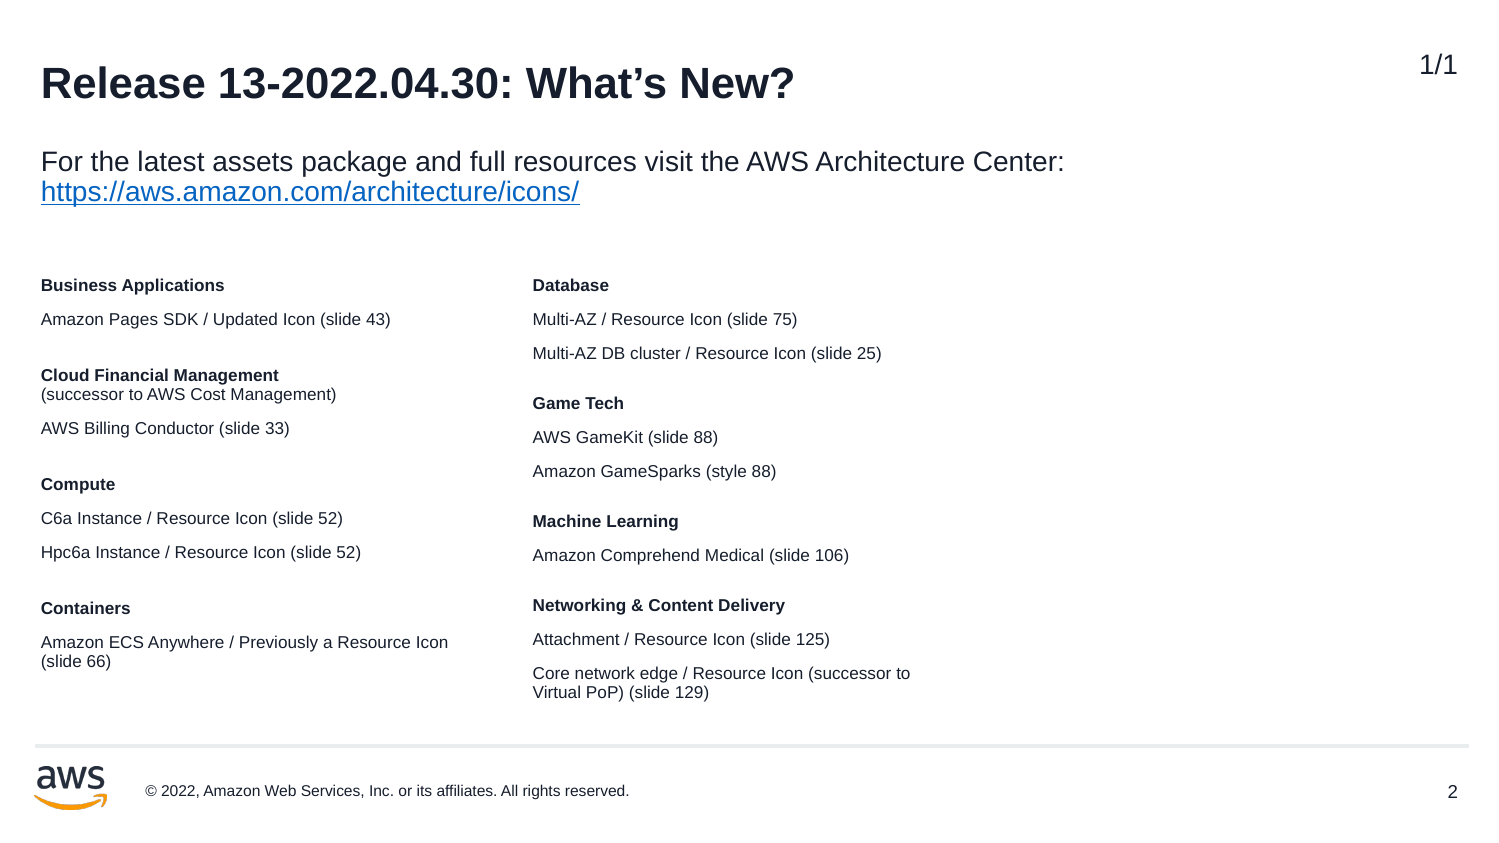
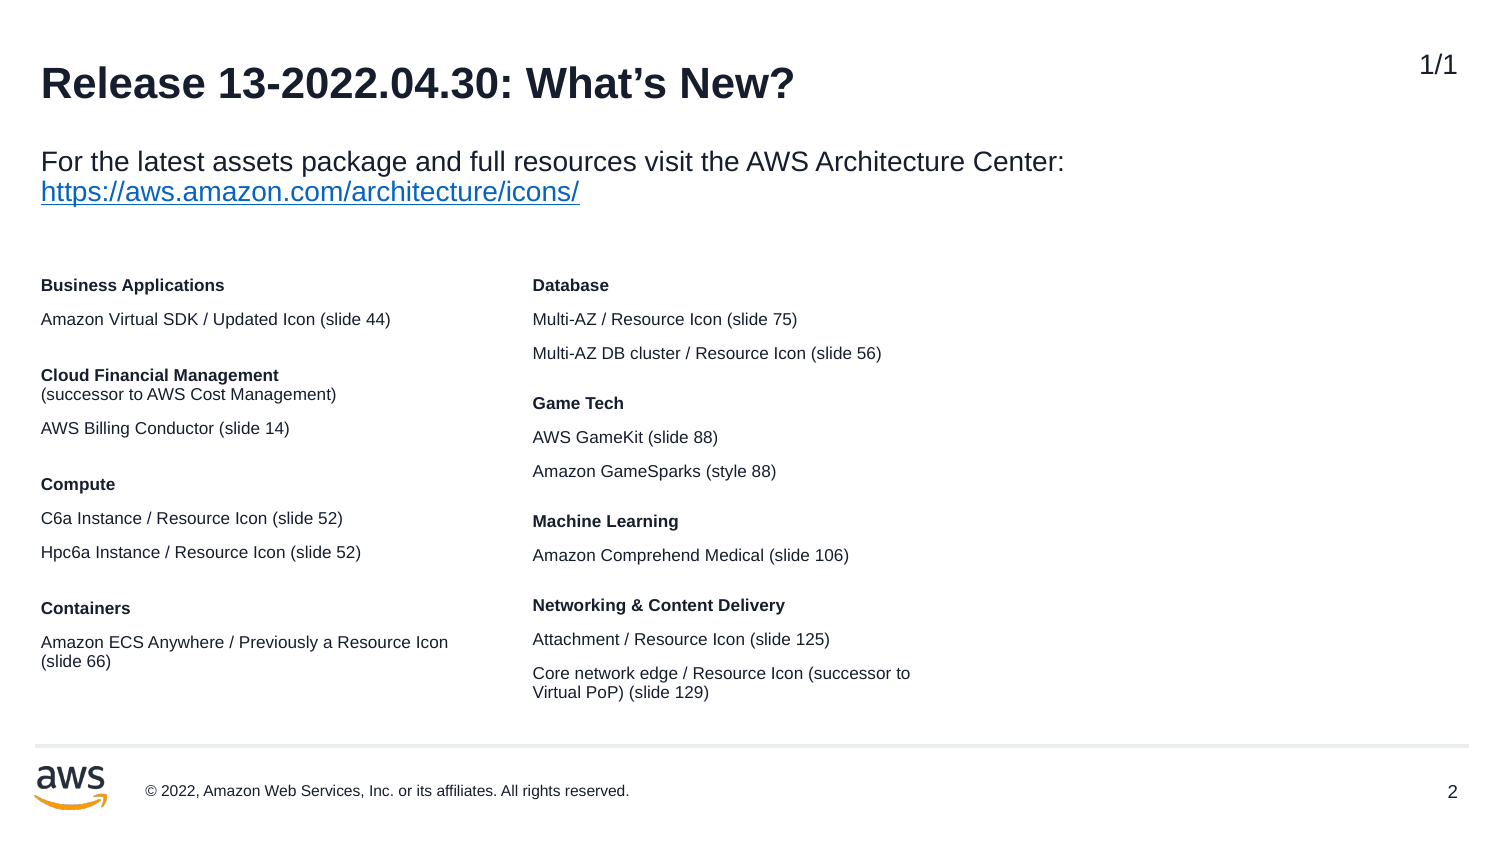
Amazon Pages: Pages -> Virtual
43: 43 -> 44
25: 25 -> 56
33: 33 -> 14
